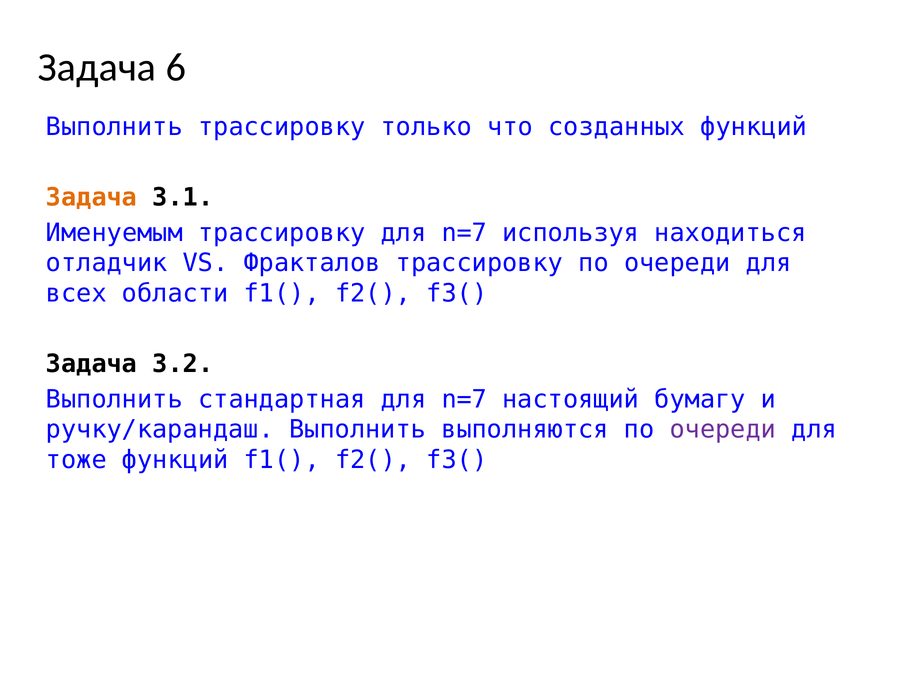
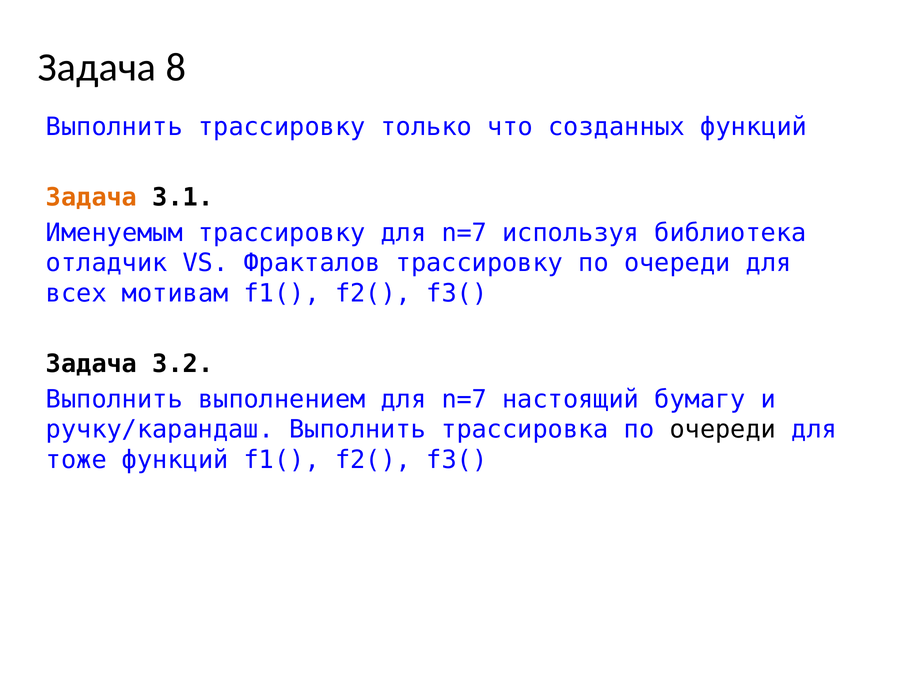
6: 6 -> 8
находиться: находиться -> библиотека
области: области -> мотивам
стандартная: стандартная -> выполнением
выполняются: выполняются -> трассировка
очереди at (723, 430) colour: purple -> black
